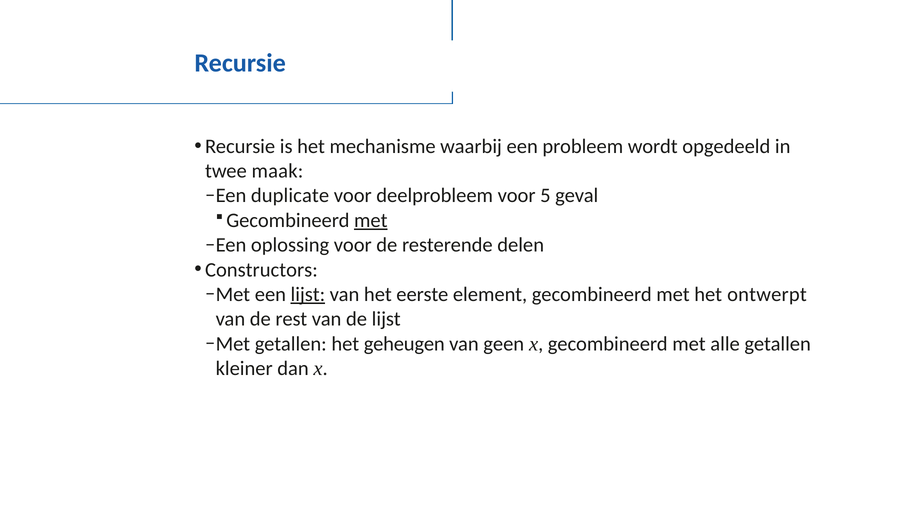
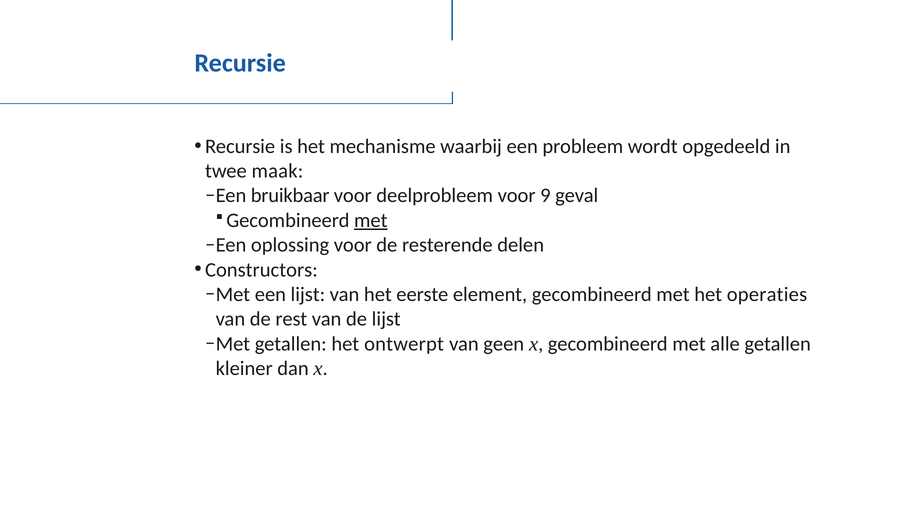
duplicate: duplicate -> bruikbaar
5: 5 -> 9
lijst at (308, 294) underline: present -> none
ontwerpt: ontwerpt -> operaties
geheugen: geheugen -> ontwerpt
